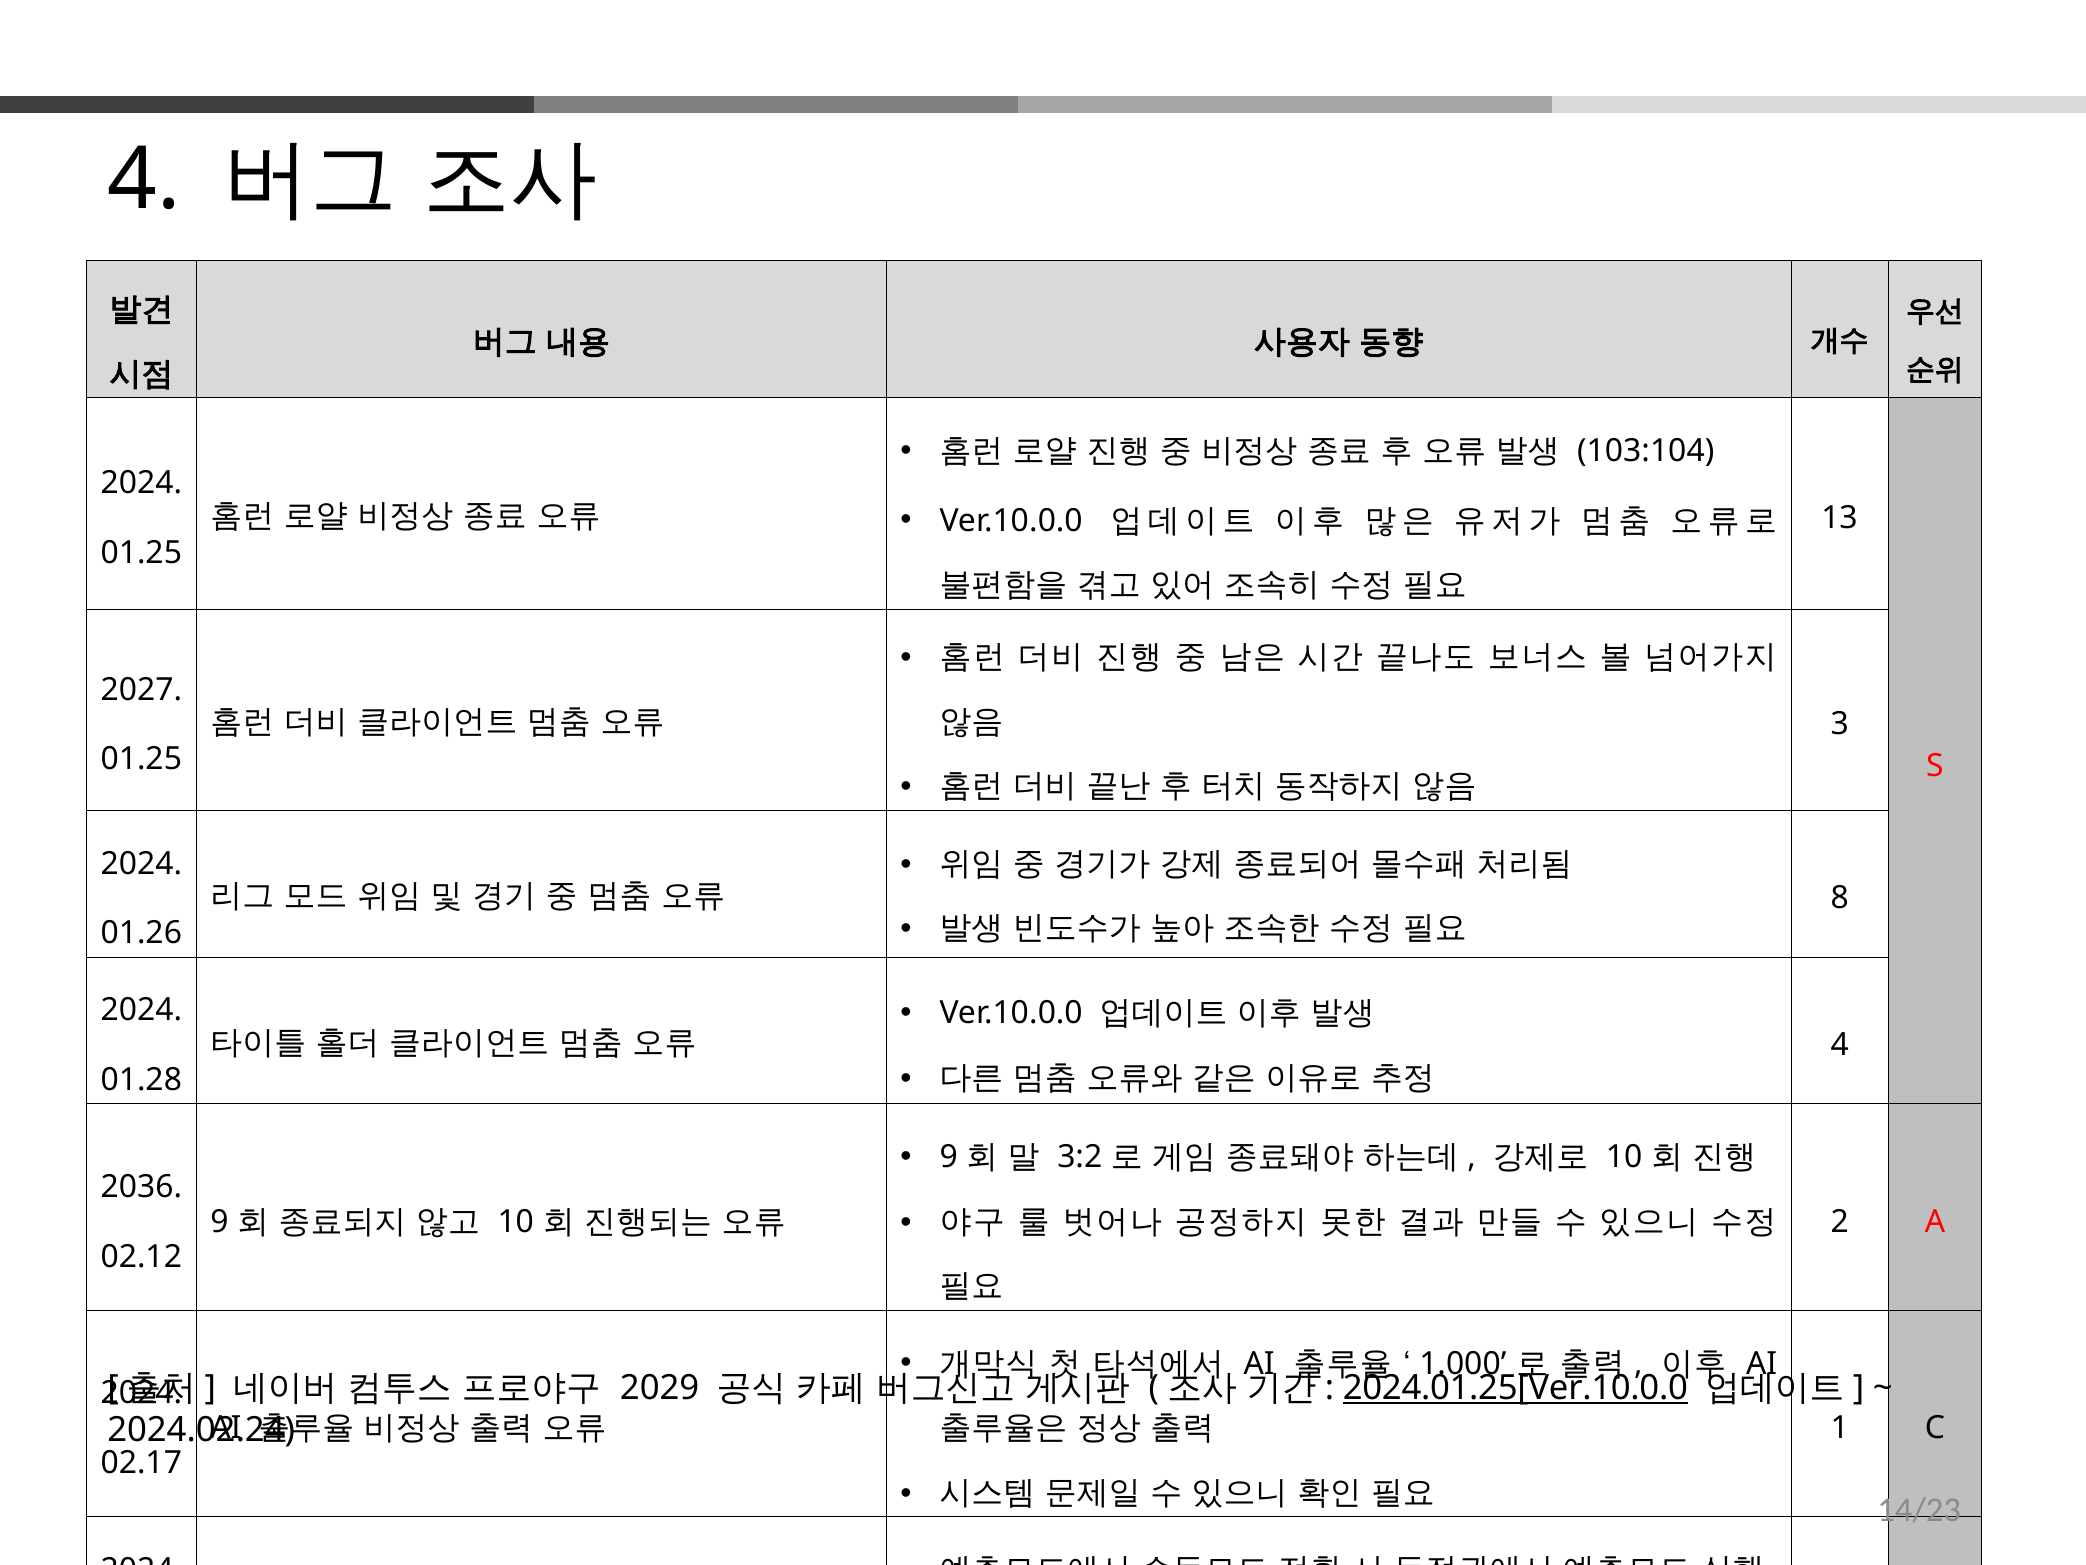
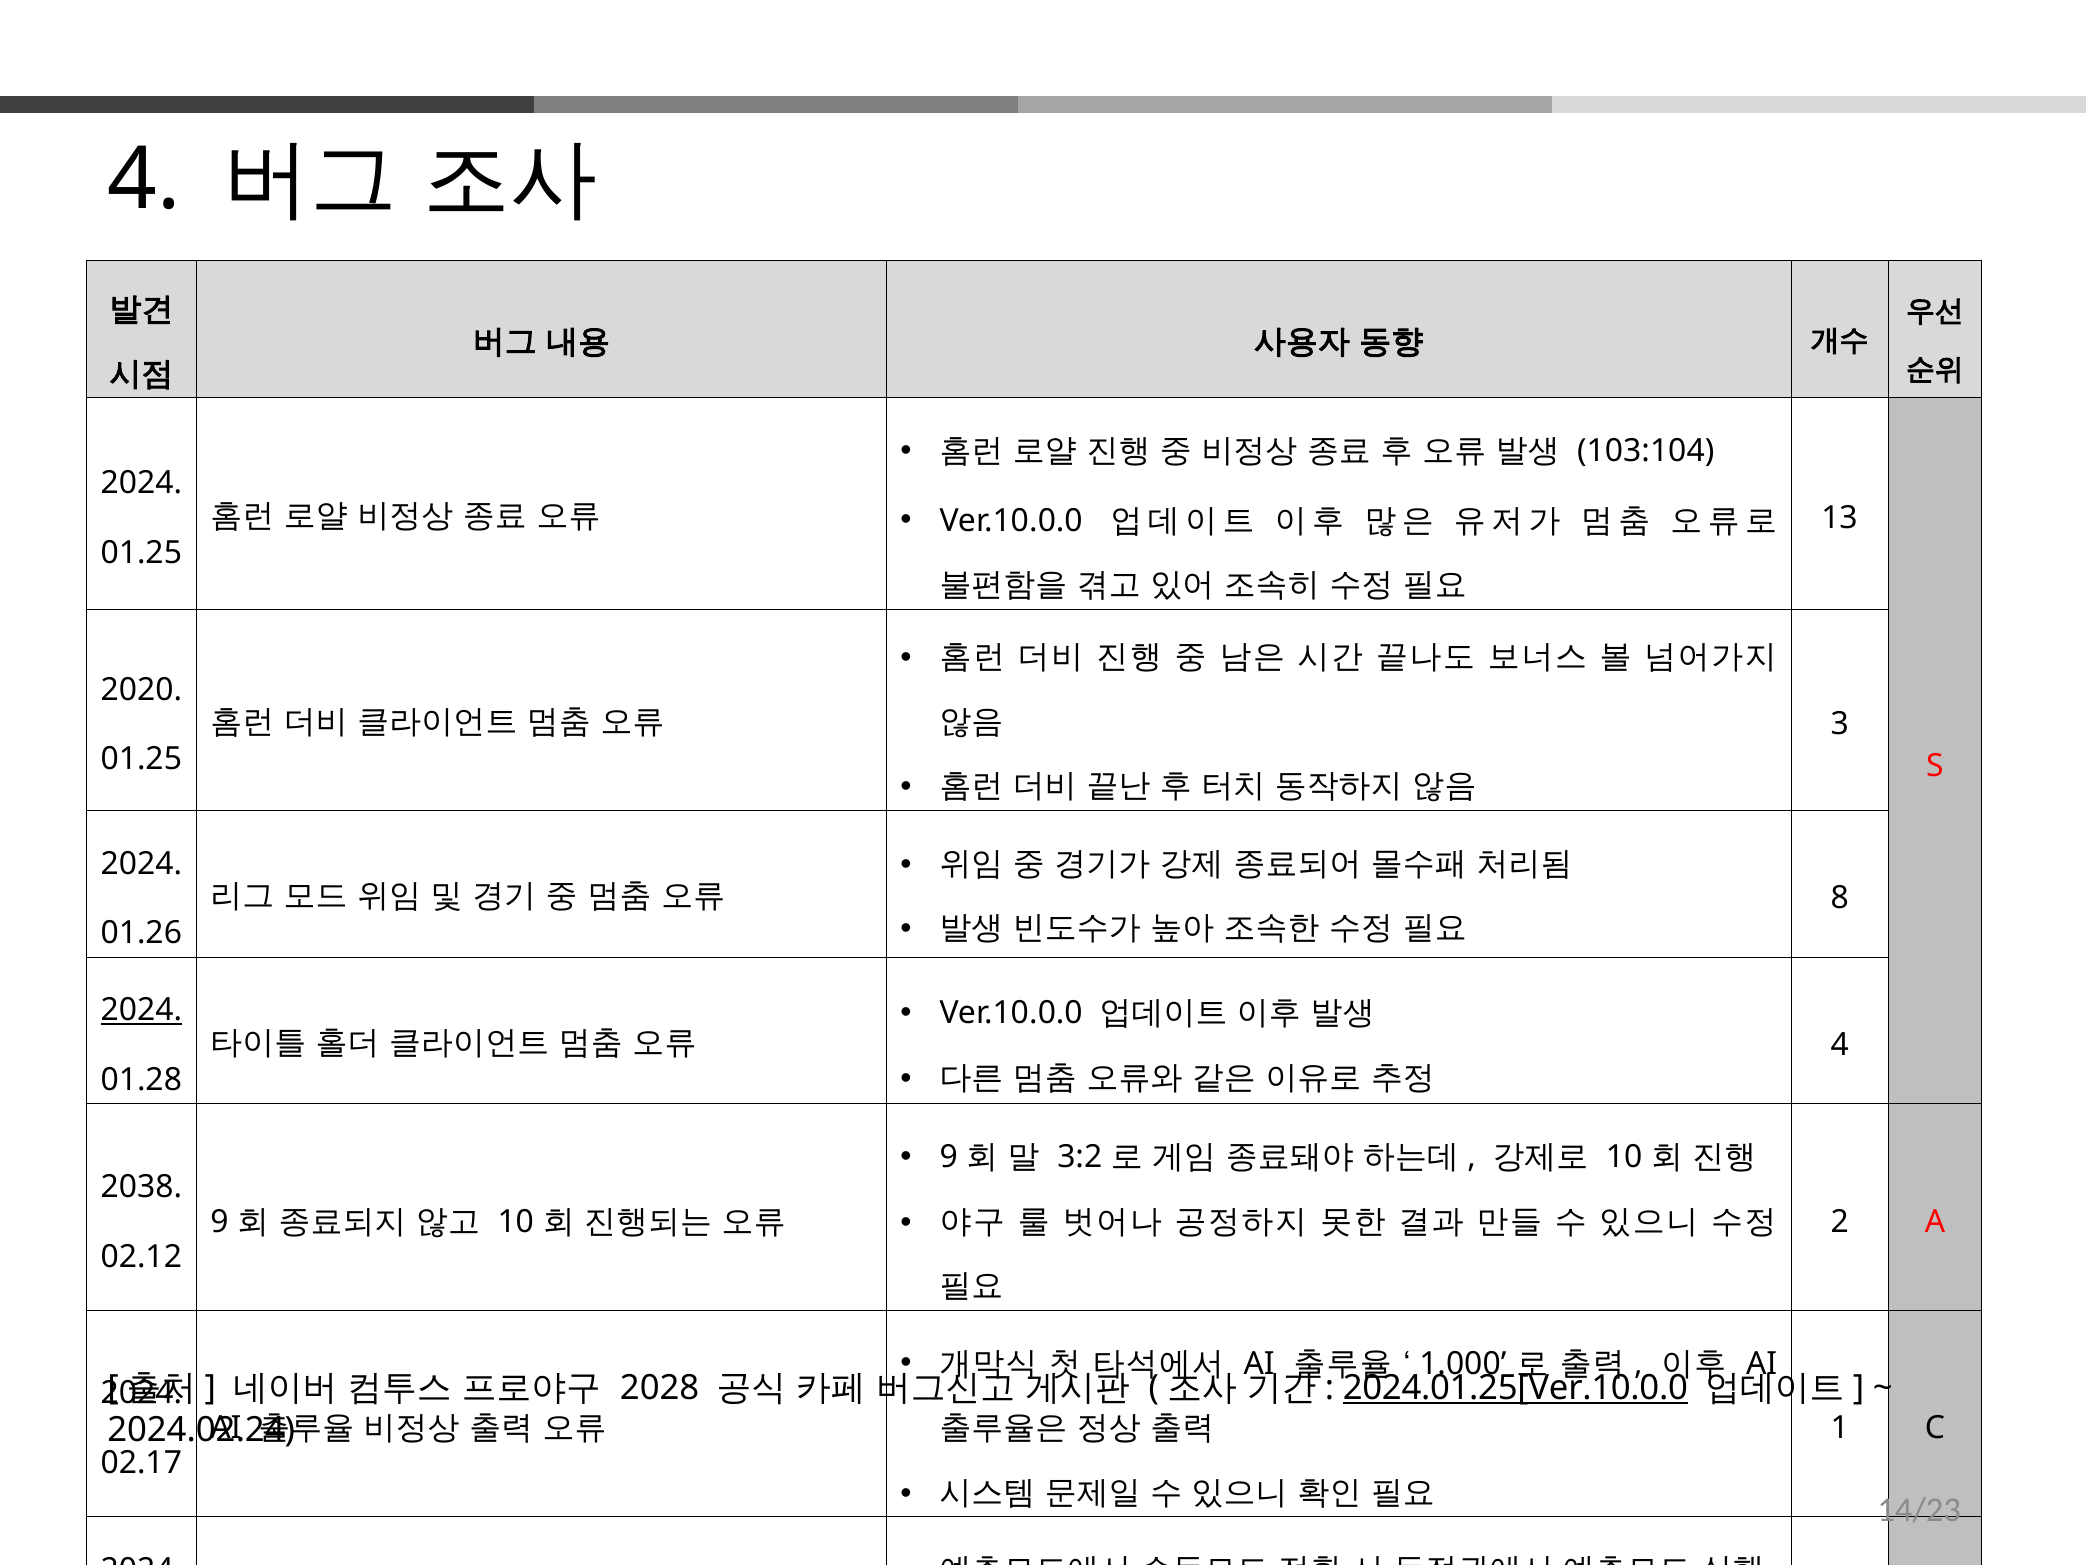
2027: 2027 -> 2020
2024 at (141, 1010) underline: none -> present
2036: 2036 -> 2038
2029: 2029 -> 2028
